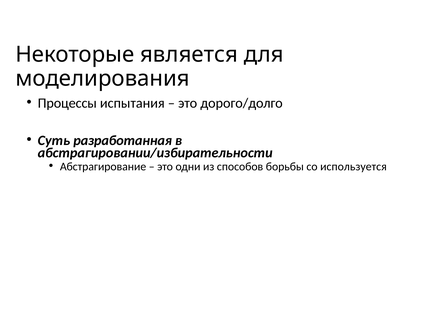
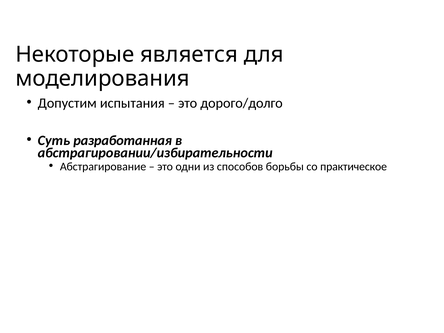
Процессы: Процессы -> Допустим
используется: используется -> практическое
